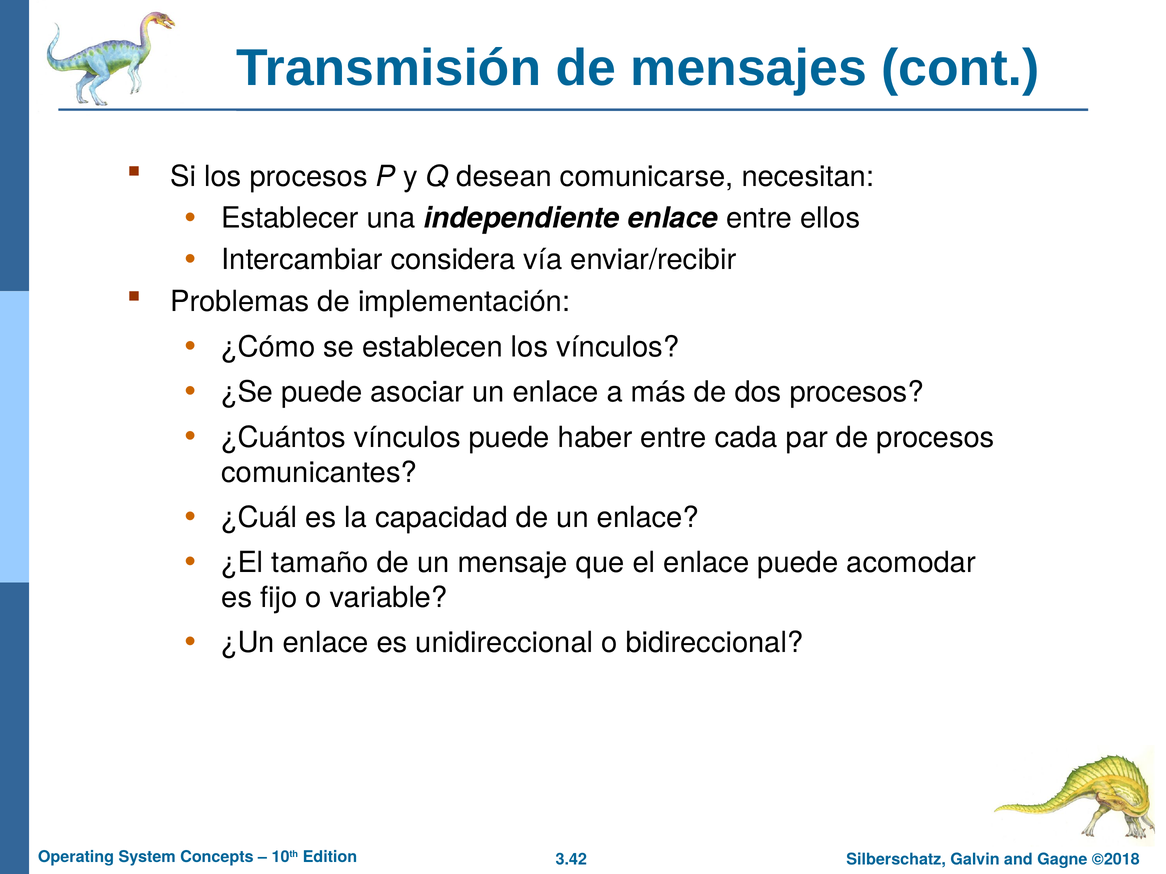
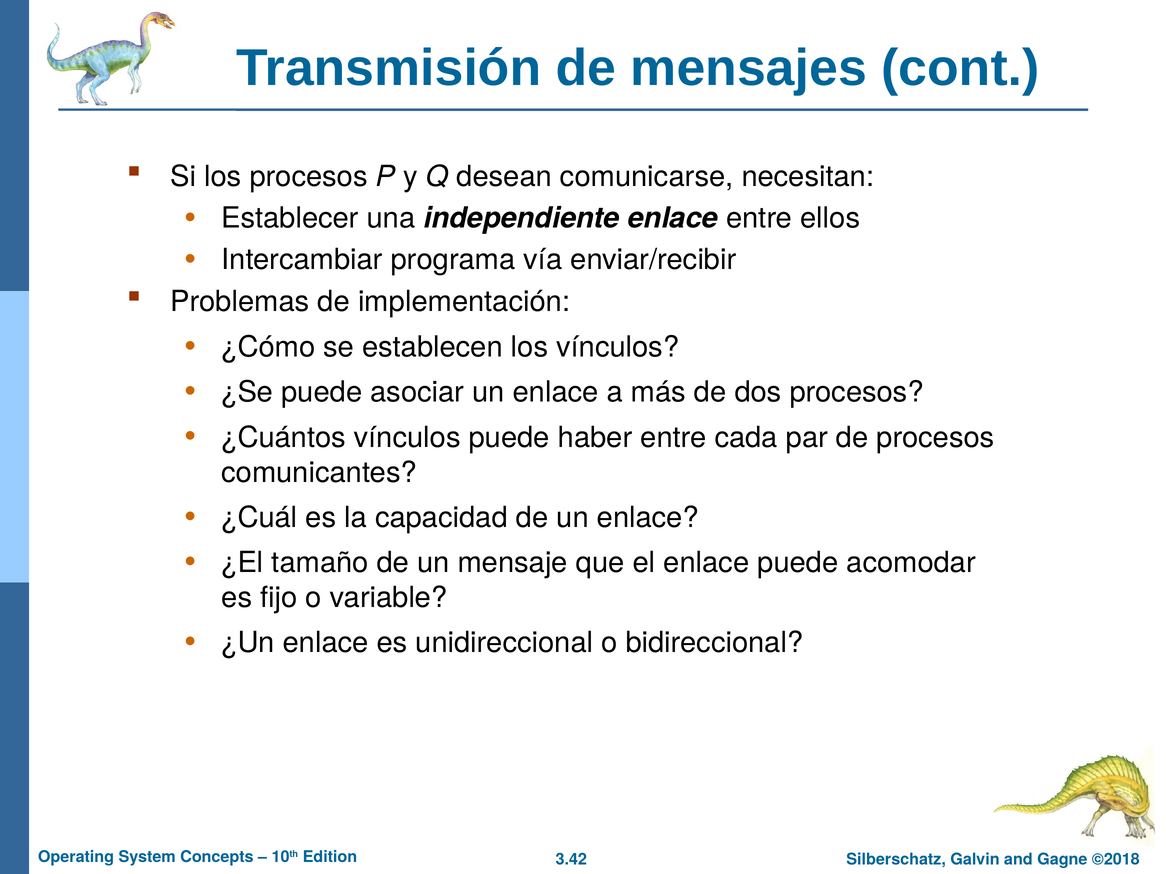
considera: considera -> programa
